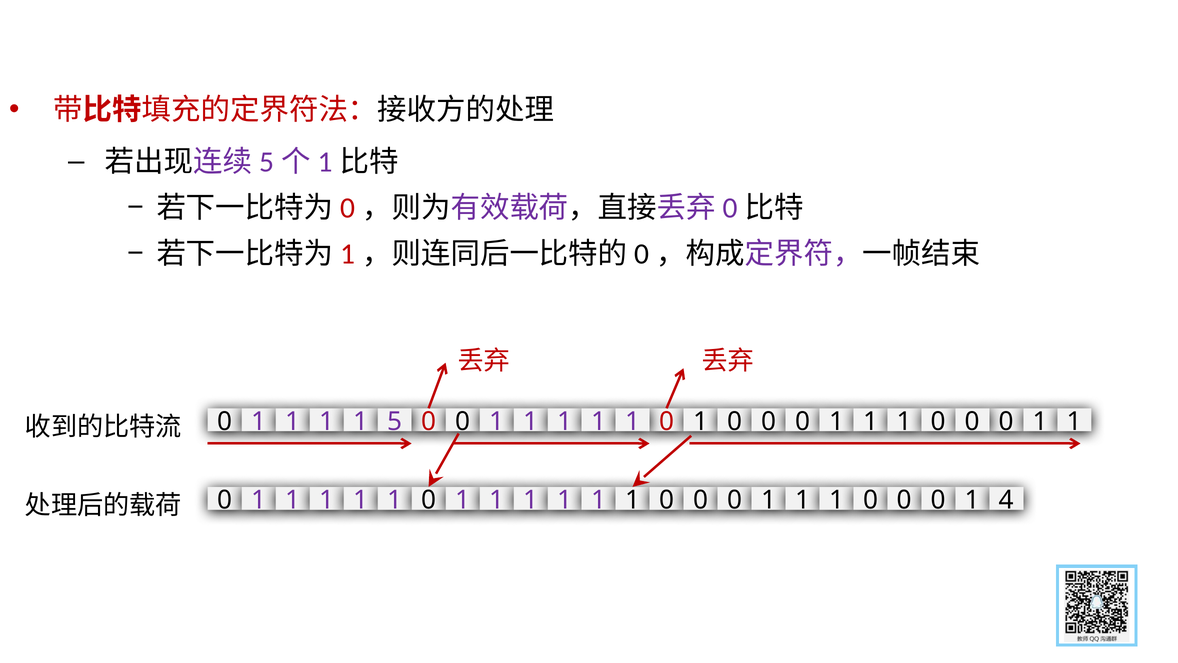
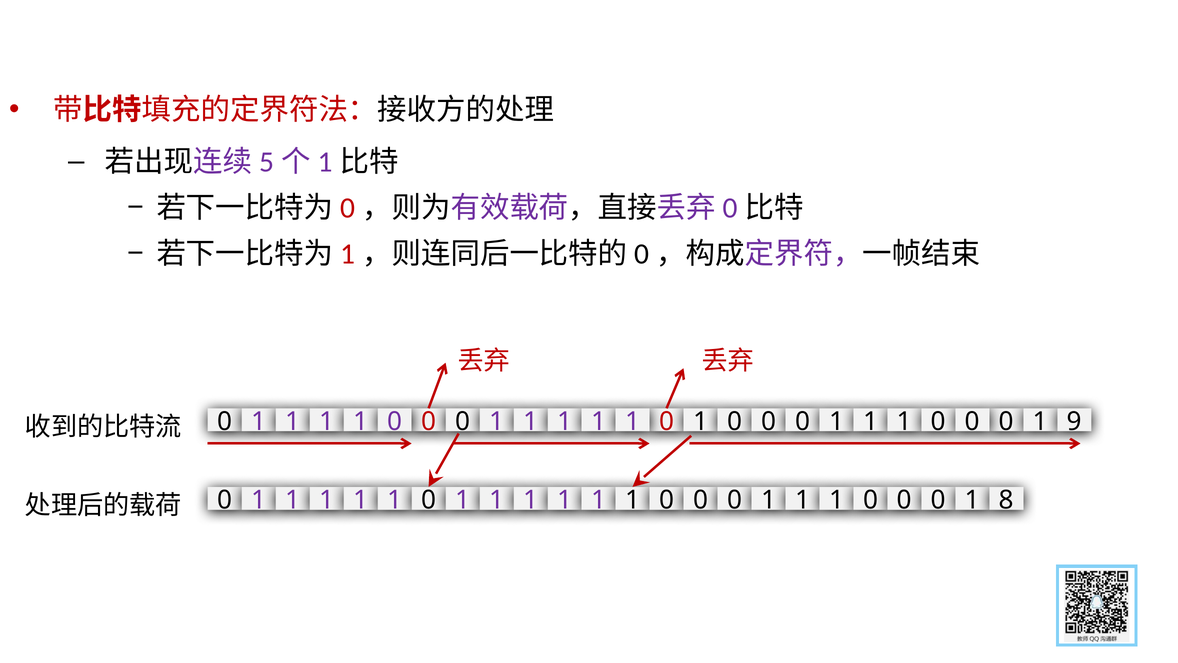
5 at (395, 421): 5 -> 0
1 at (1074, 421): 1 -> 9
4: 4 -> 8
